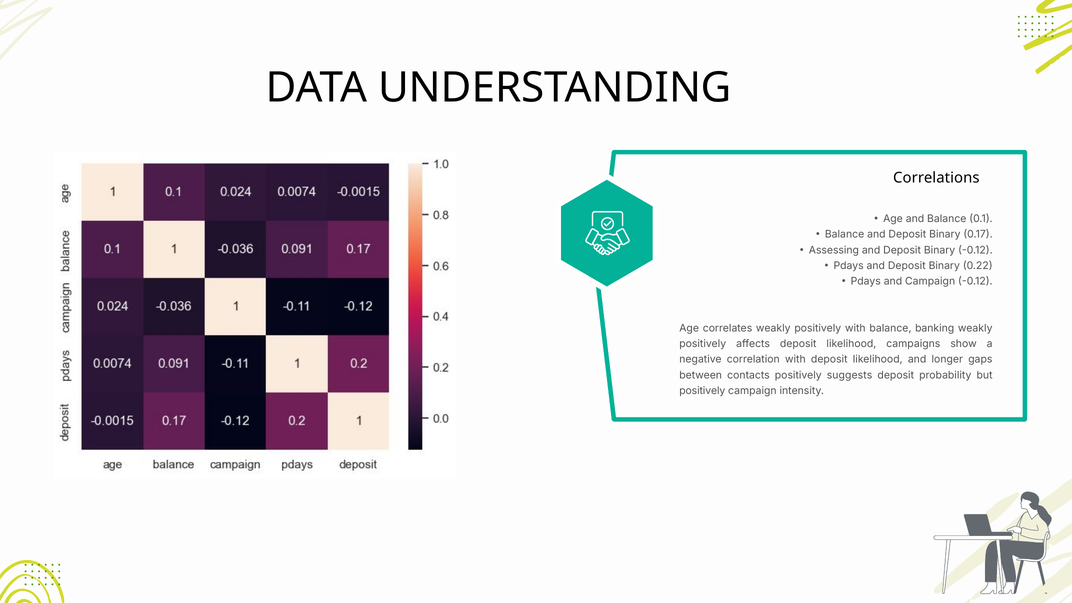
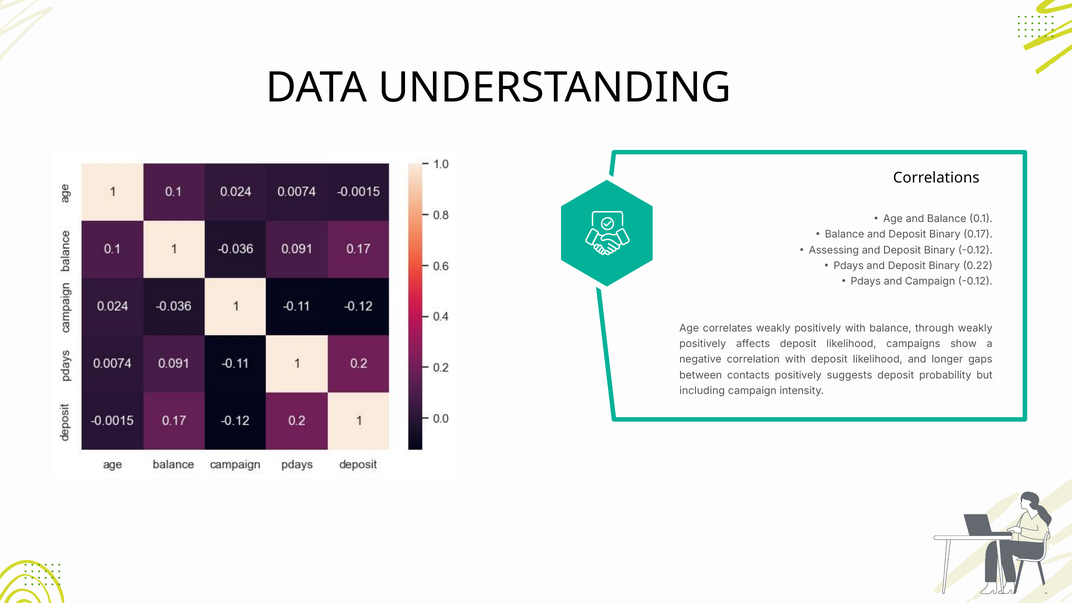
banking: banking -> through
positively at (702, 391): positively -> including
